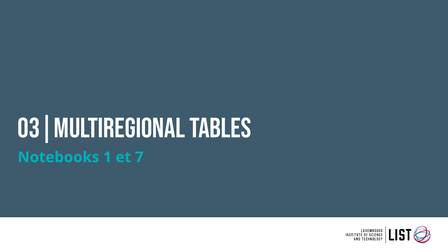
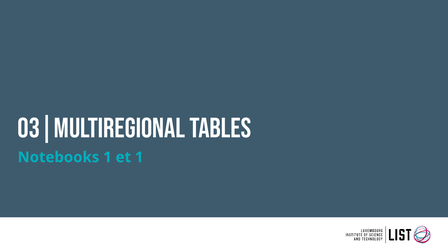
et 7: 7 -> 1
